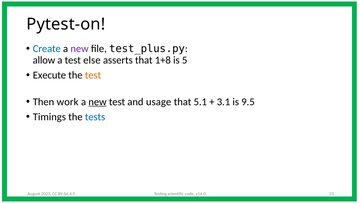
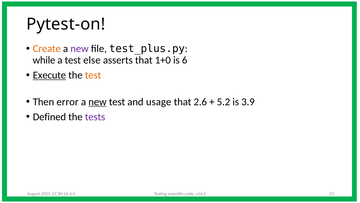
Create colour: blue -> orange
allow: allow -> while
1+8: 1+8 -> 1+0
5: 5 -> 6
Execute underline: none -> present
work: work -> error
5.1: 5.1 -> 2.6
3.1: 3.1 -> 5.2
9.5: 9.5 -> 3.9
Timings: Timings -> Defined
tests colour: blue -> purple
